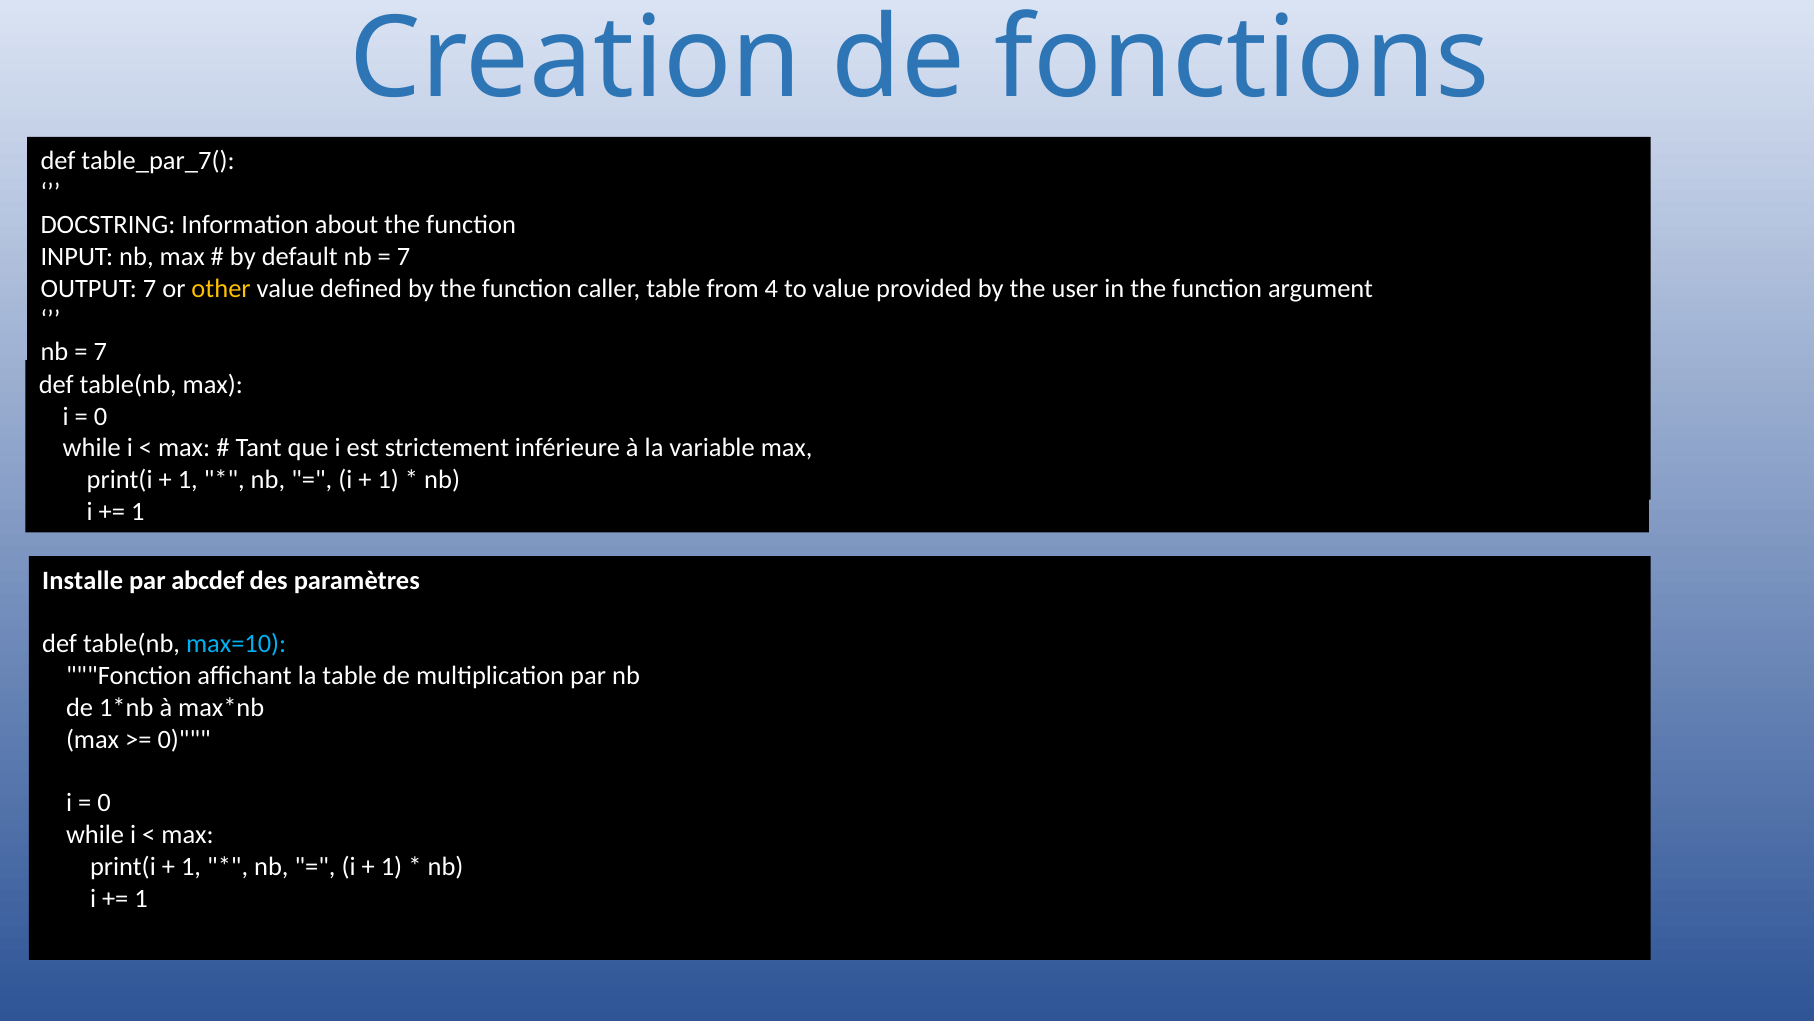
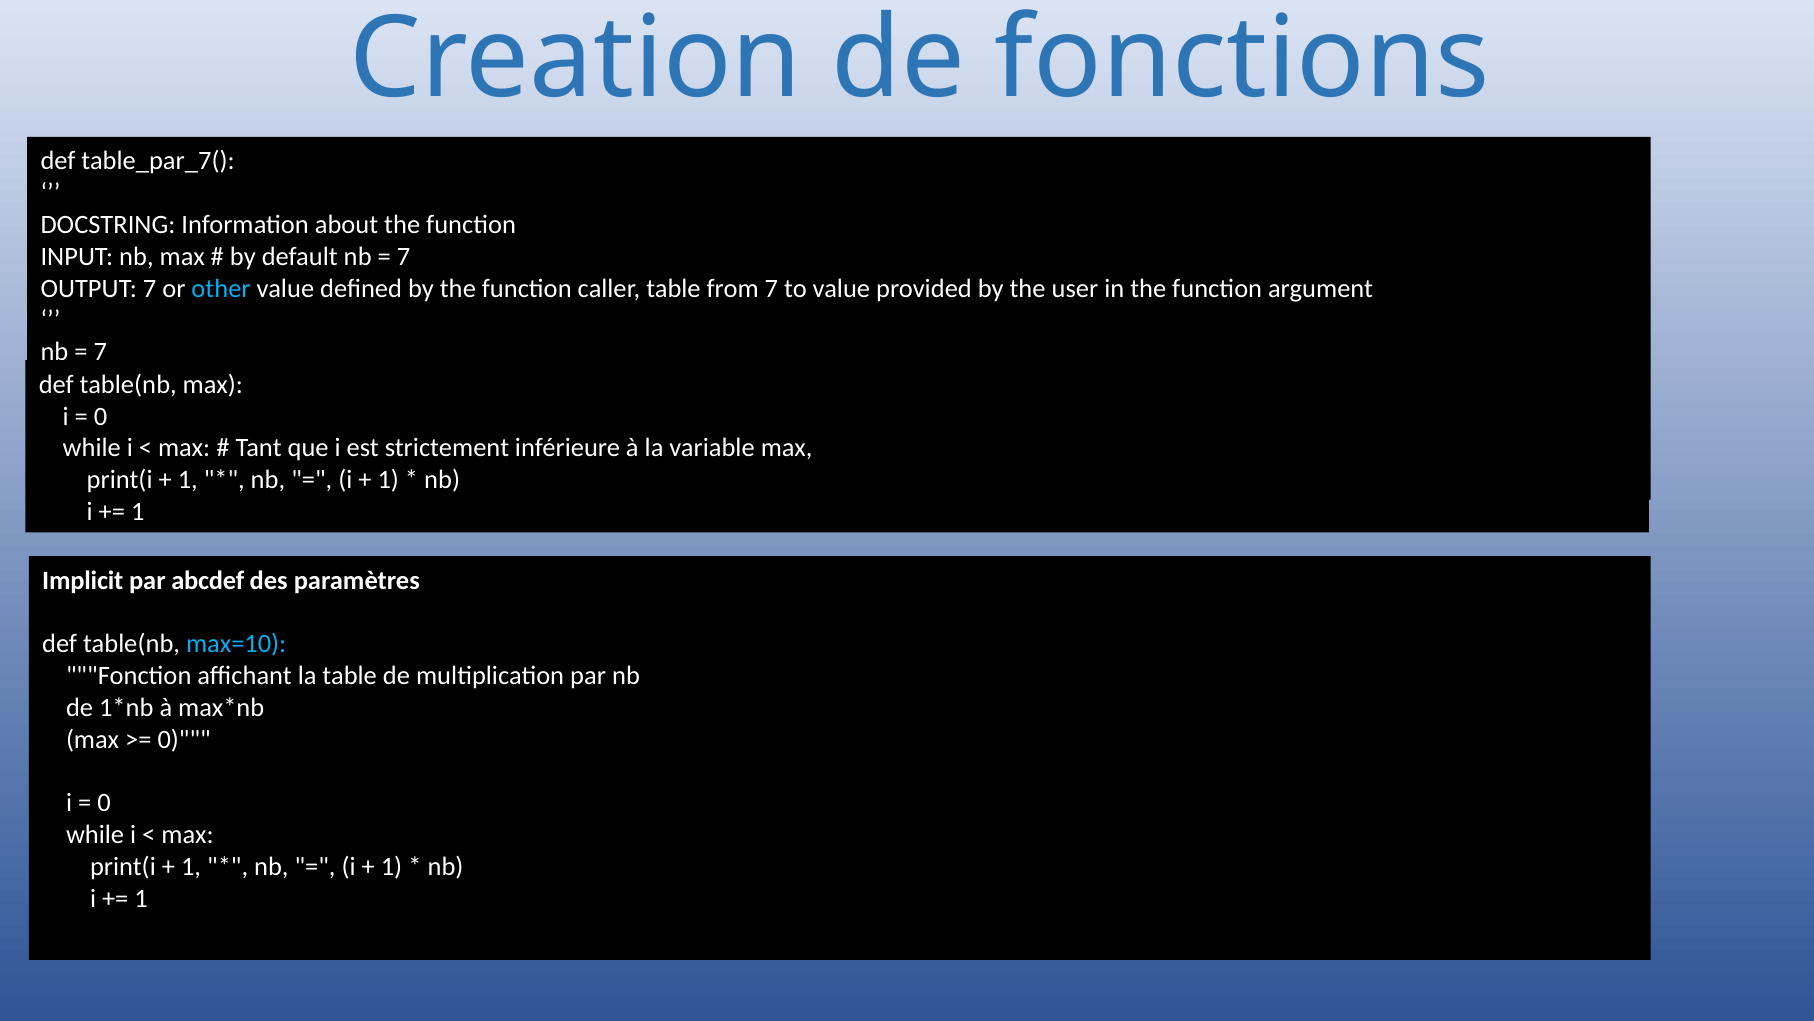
other colour: yellow -> light blue
from 4: 4 -> 7
Installe: Installe -> Implicit
